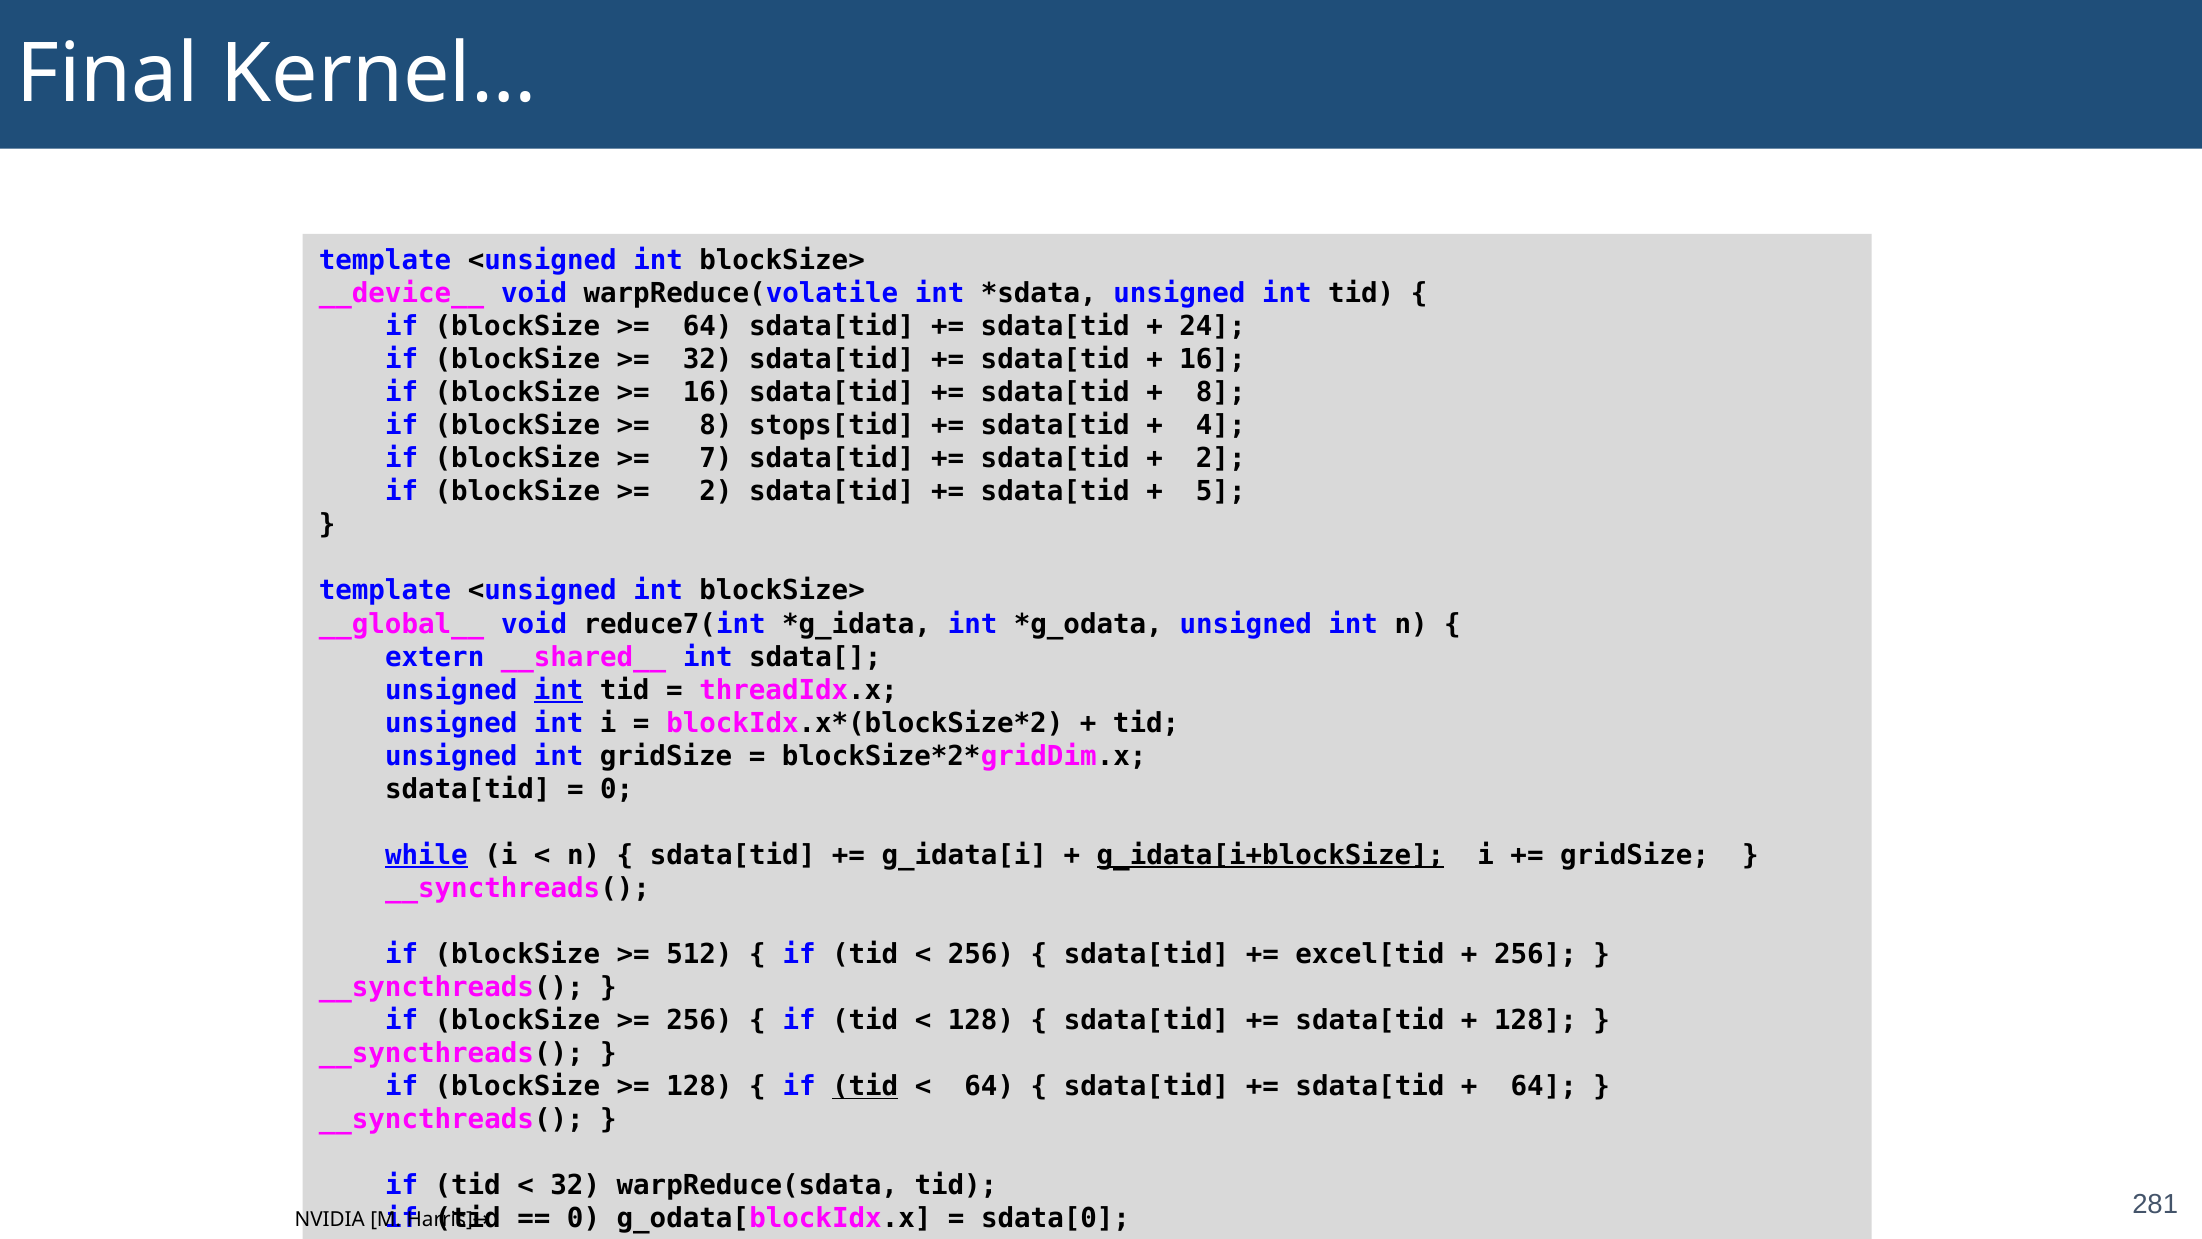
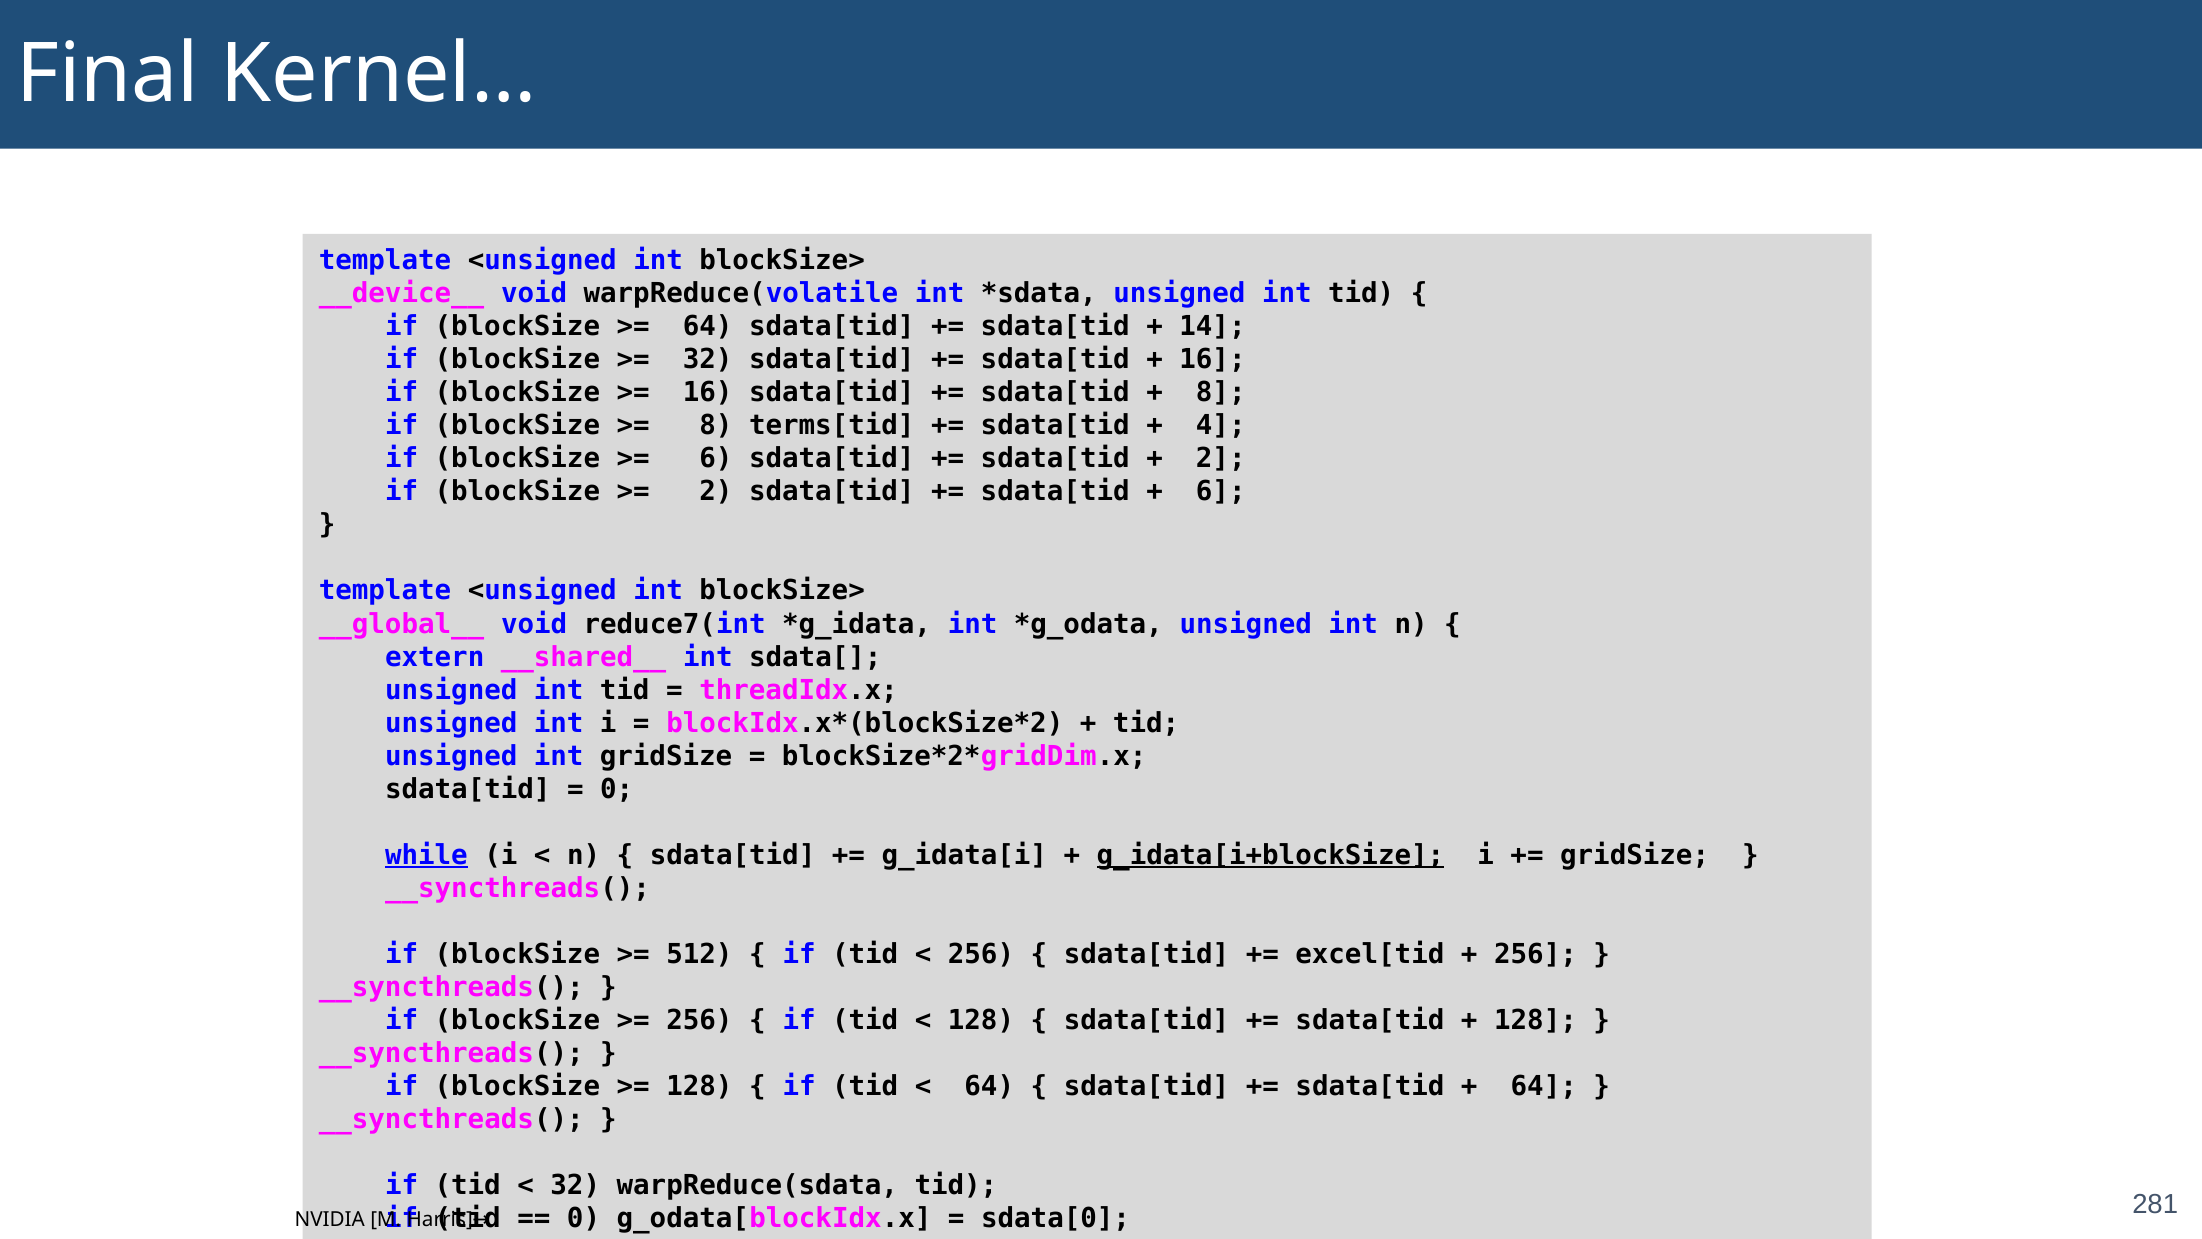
24: 24 -> 14
stops[tid: stops[tid -> terms[tid
7 at (716, 459): 7 -> 6
5 at (1221, 492): 5 -> 6
int at (559, 690) underline: present -> none
tid at (865, 1086) underline: present -> none
